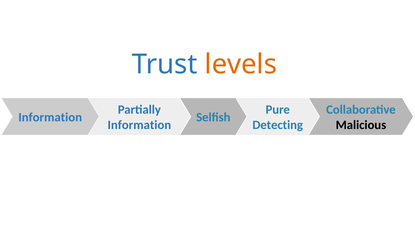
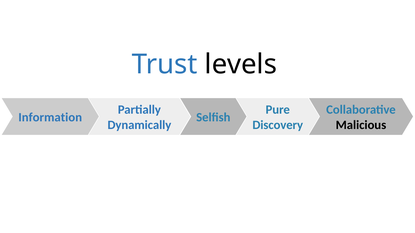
levels colour: orange -> black
Information at (139, 125): Information -> Dynamically
Detecting: Detecting -> Discovery
